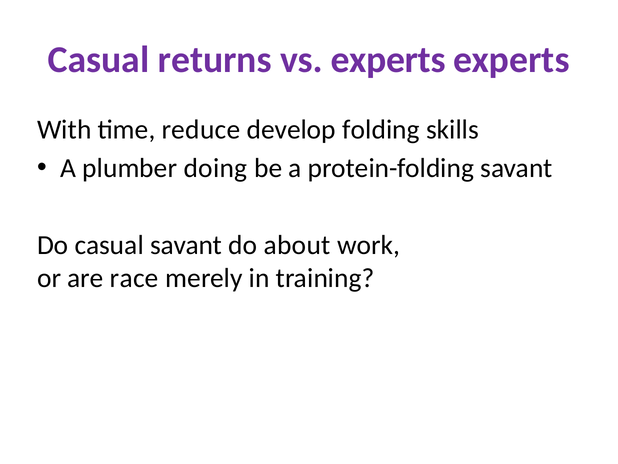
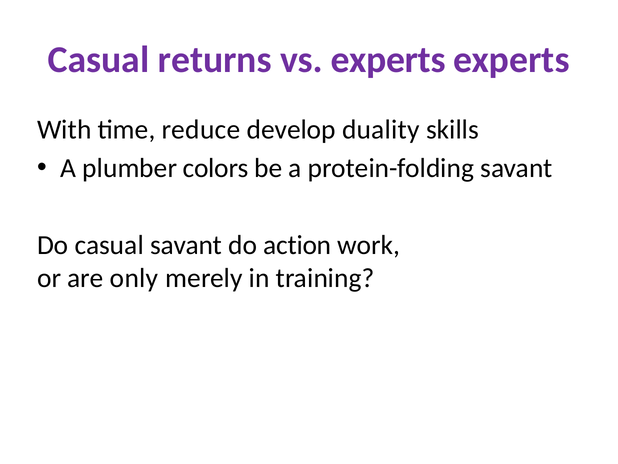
folding: folding -> duality
doing: doing -> colors
about: about -> action
race: race -> only
